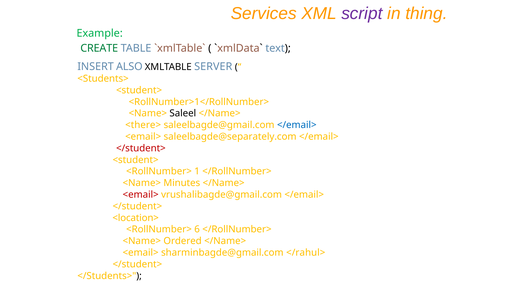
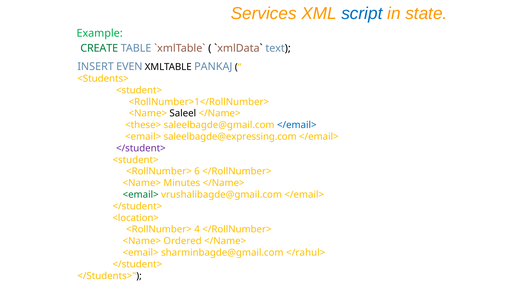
script colour: purple -> blue
thing: thing -> state
ALSO: ALSO -> EVEN
SERVER: SERVER -> PANKAJ
<there>: <there> -> <these>
saleelbagde@separately.com: saleelbagde@separately.com -> saleelbagde@expressing.com
</student> at (141, 148) colour: red -> purple
1: 1 -> 6
<email> at (141, 195) colour: red -> green
6: 6 -> 4
